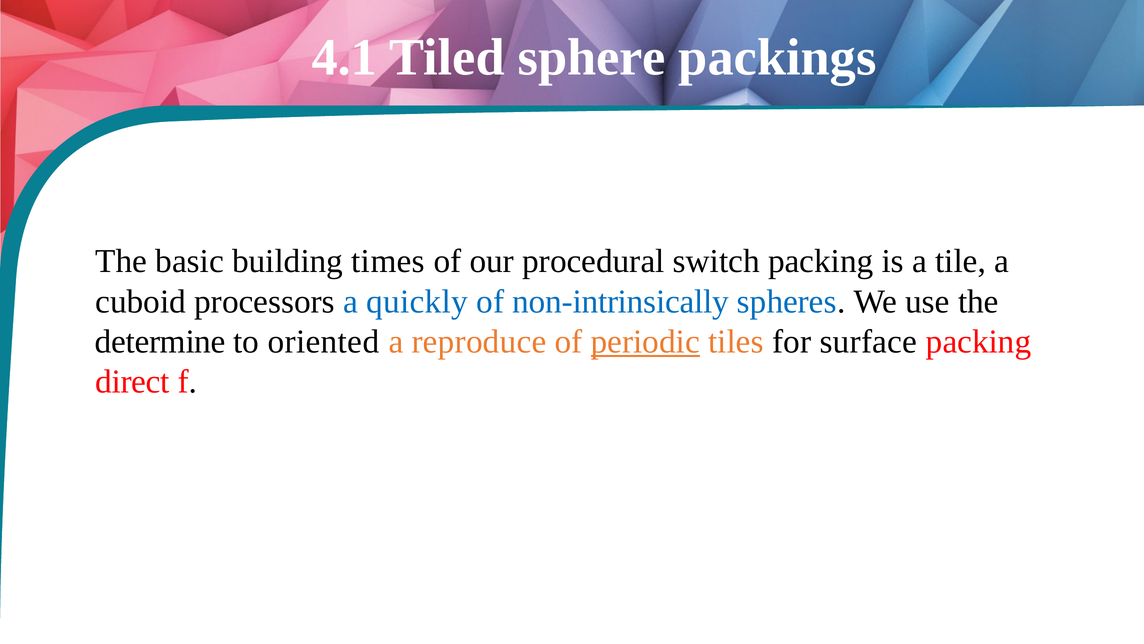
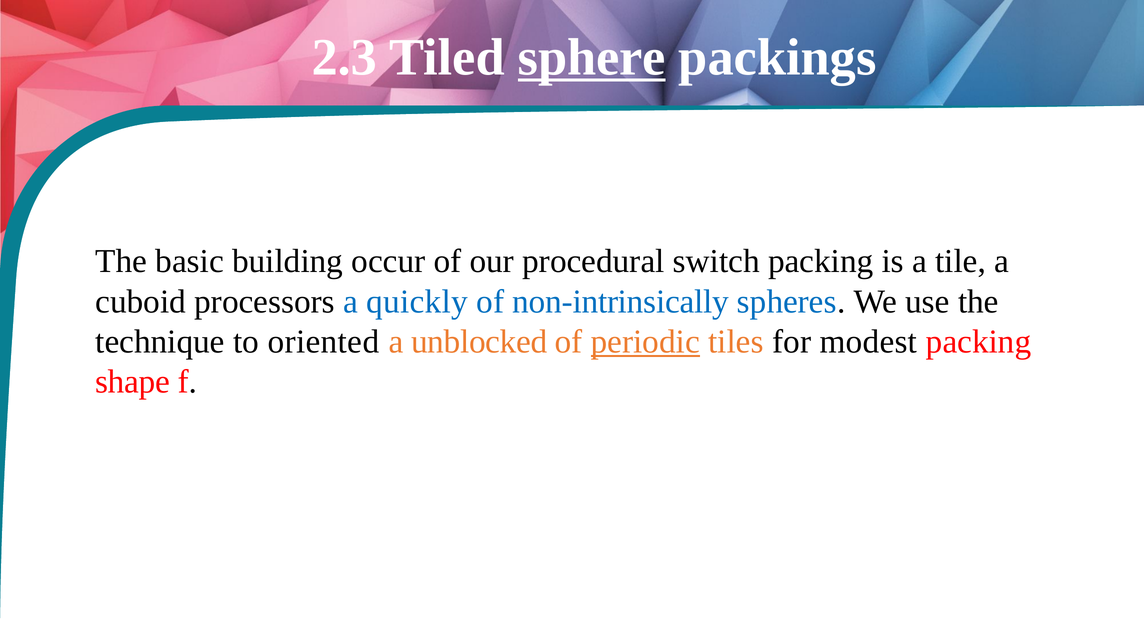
4.1: 4.1 -> 2.3
sphere underline: none -> present
times: times -> occur
determine: determine -> technique
reproduce: reproduce -> unblocked
surface: surface -> modest
direct: direct -> shape
